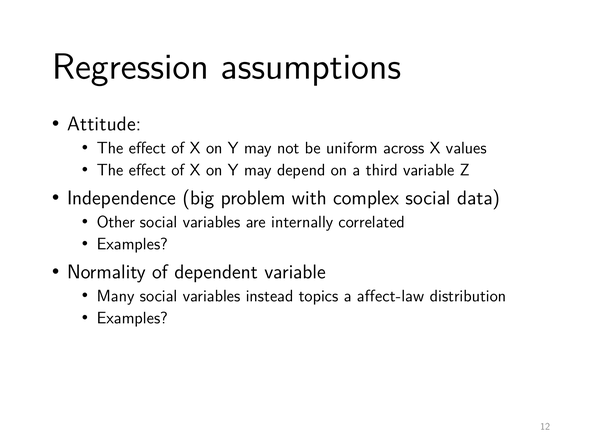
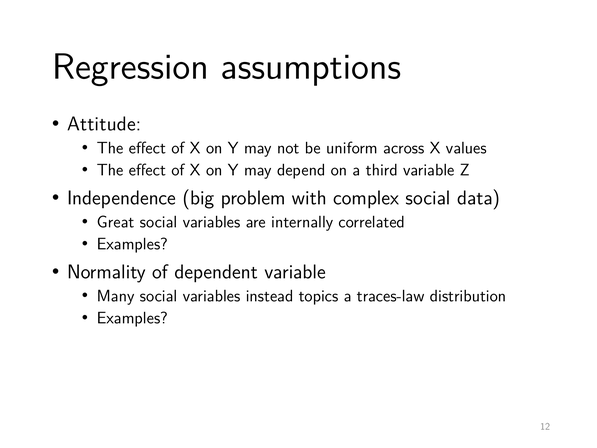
Other: Other -> Great
affect-law: affect-law -> traces-law
